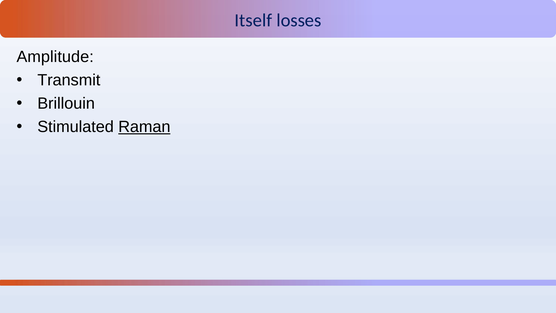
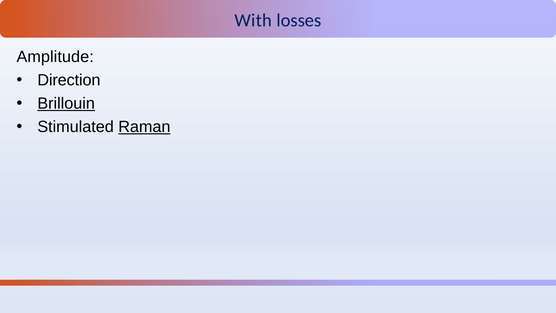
Itself: Itself -> With
Transmit: Transmit -> Direction
Brillouin underline: none -> present
